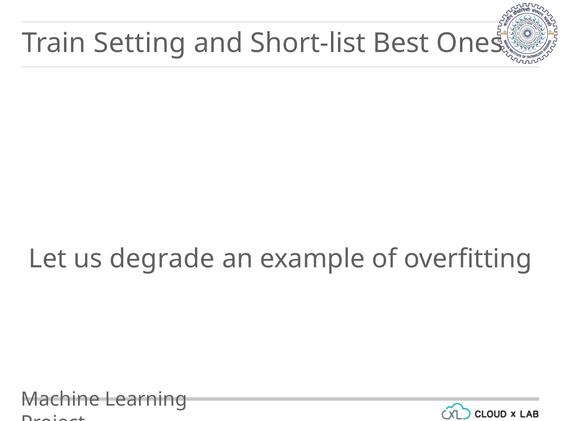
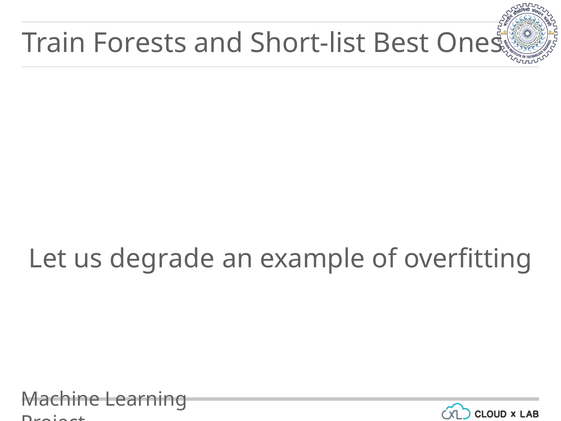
Setting: Setting -> Forests
